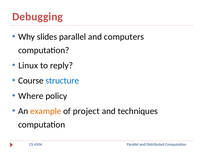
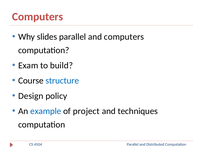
Debugging at (38, 17): Debugging -> Computers
Linux: Linux -> Exam
reply: reply -> build
Where: Where -> Design
example colour: orange -> blue
